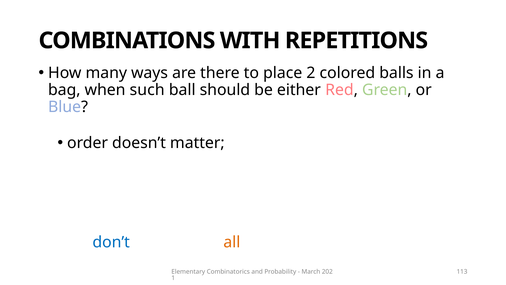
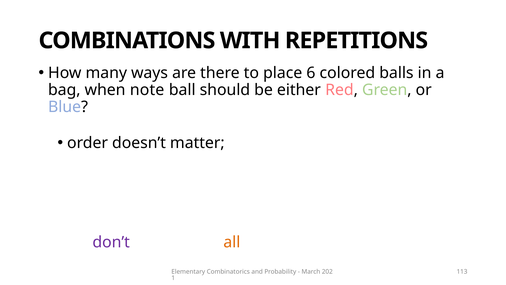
2: 2 -> 6
such: such -> note
don’t colour: blue -> purple
